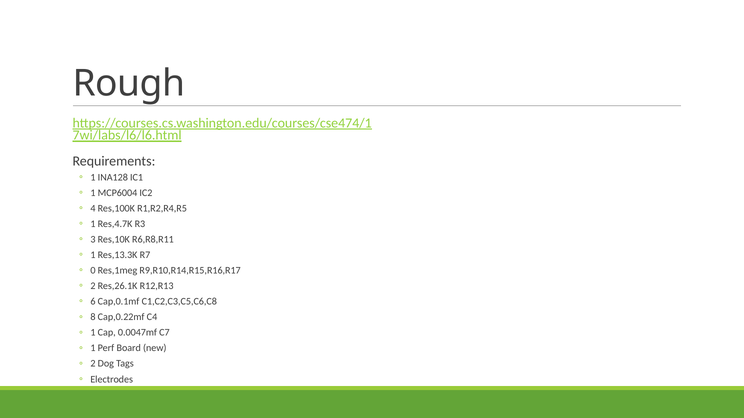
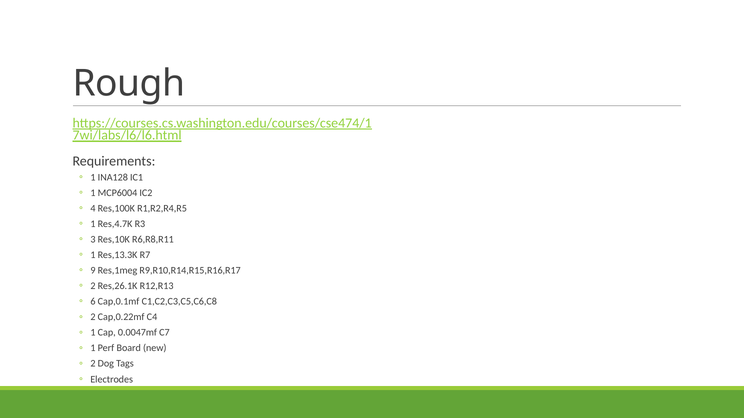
0: 0 -> 9
8 at (93, 317): 8 -> 2
